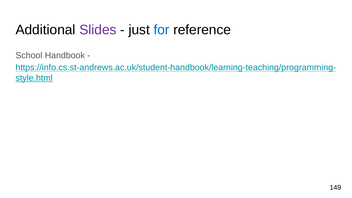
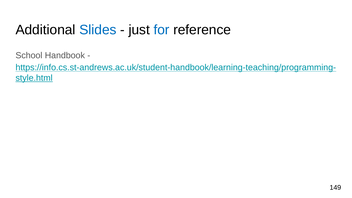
Slides colour: purple -> blue
